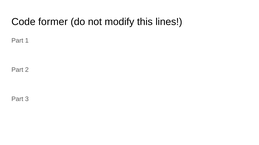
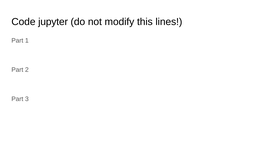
former: former -> jupyter
